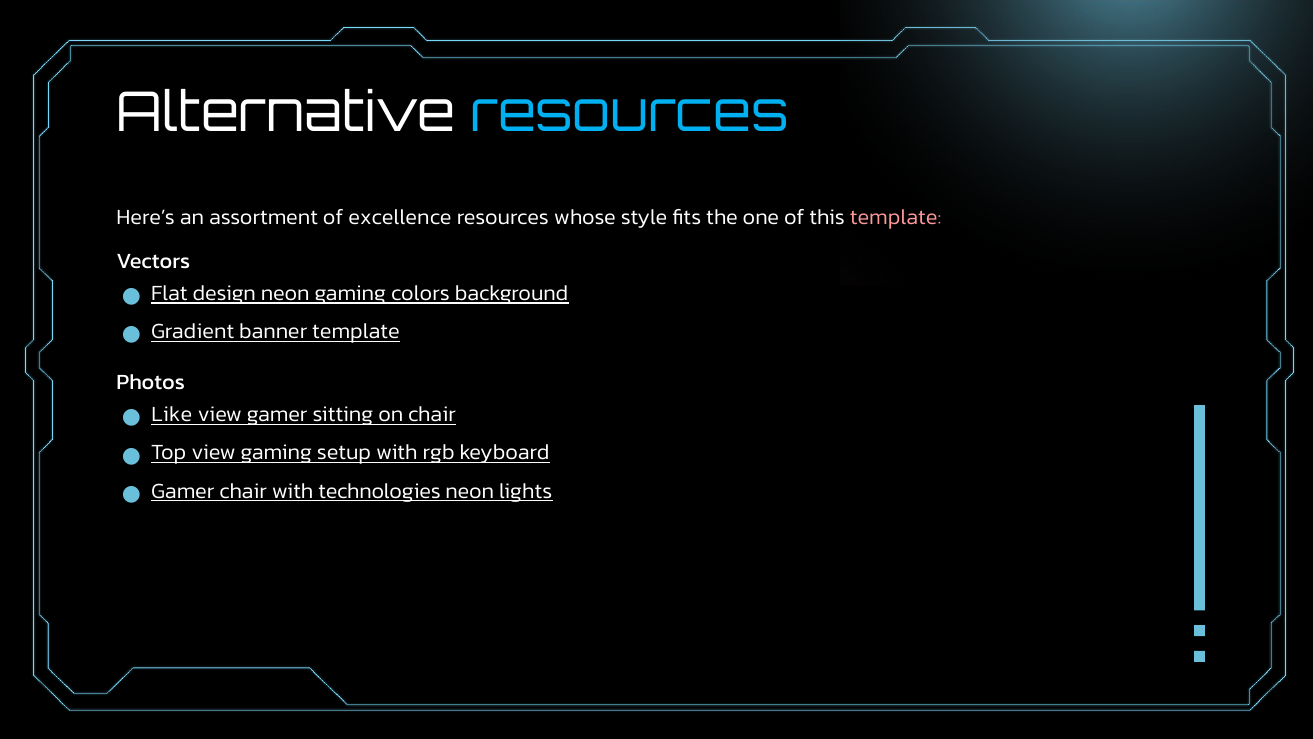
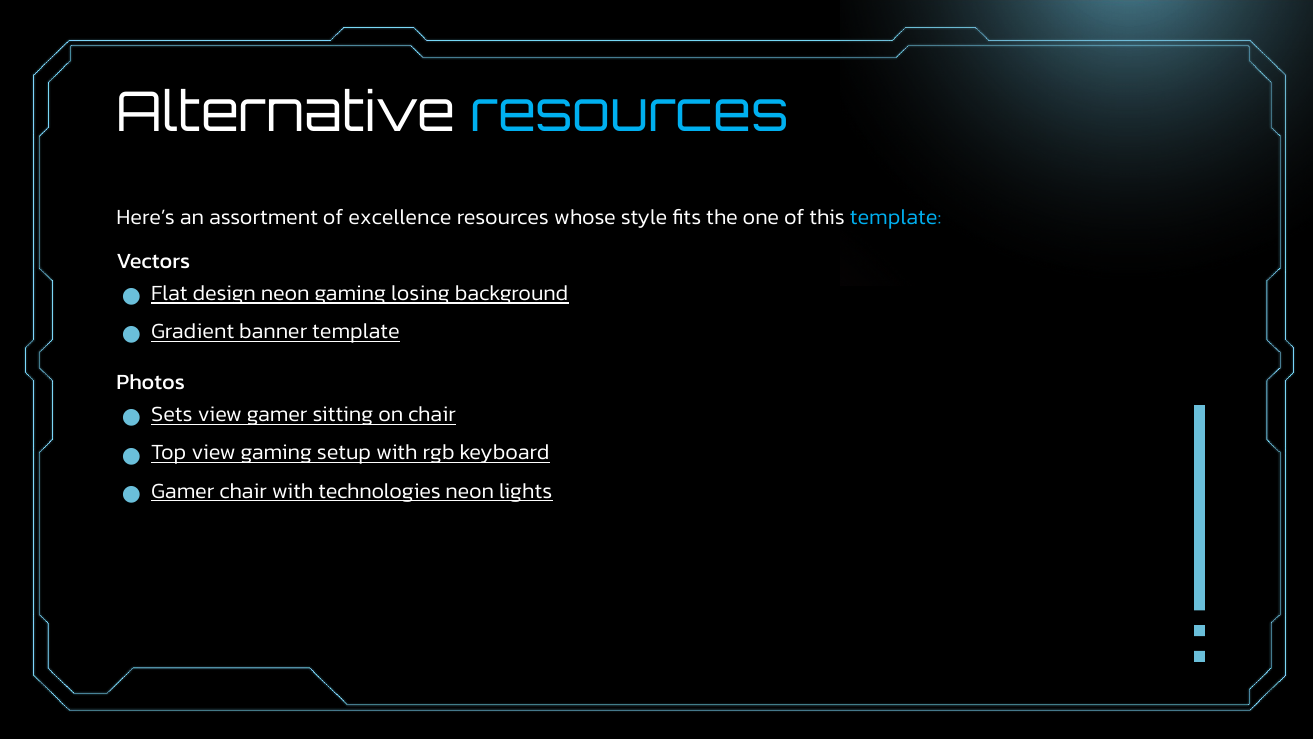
template at (896, 217) colour: pink -> light blue
colors: colors -> losing
Like: Like -> Sets
